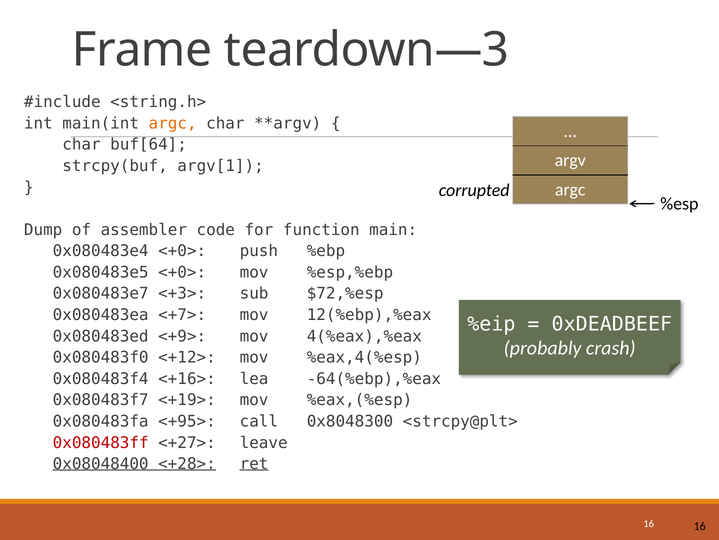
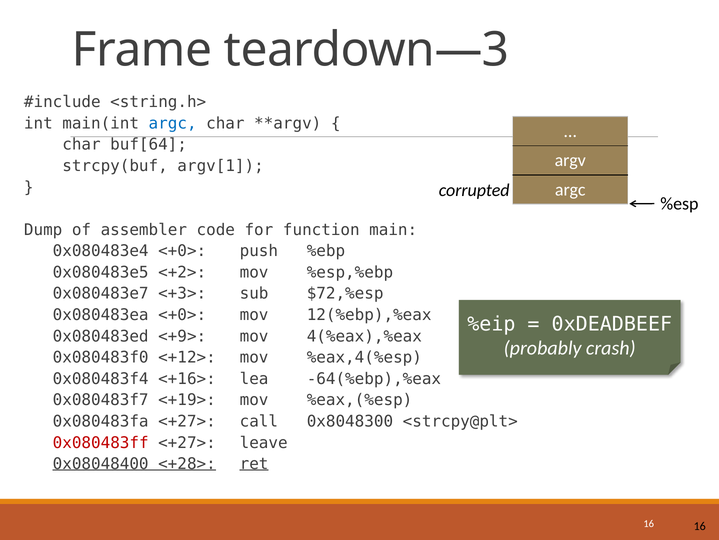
argc at (173, 123) colour: orange -> blue
0x080483e5 <+0>: <+0> -> <+2>
0x080483ea <+7>: <+7> -> <+0>
0x080483fa <+95>: <+95> -> <+27>
